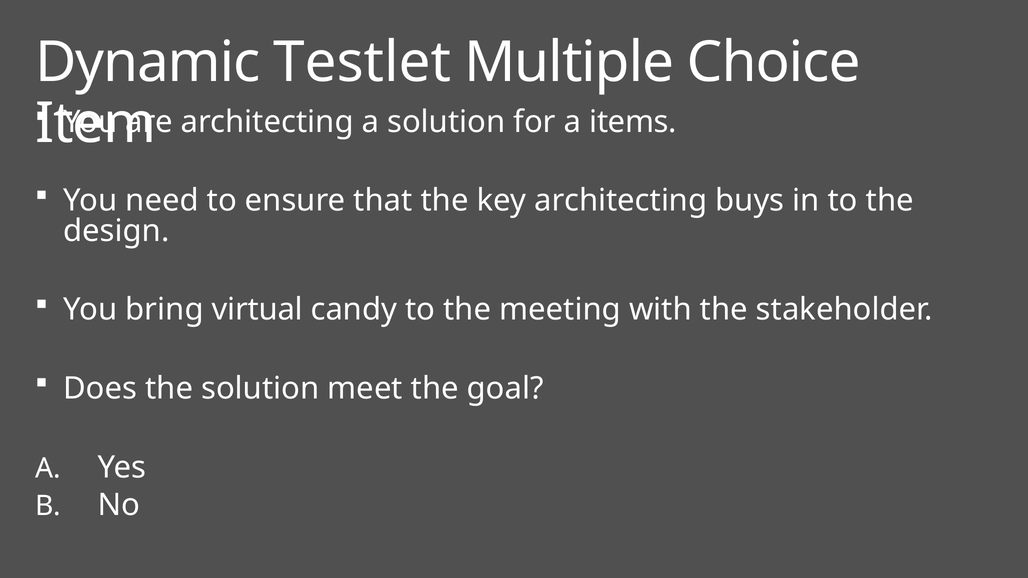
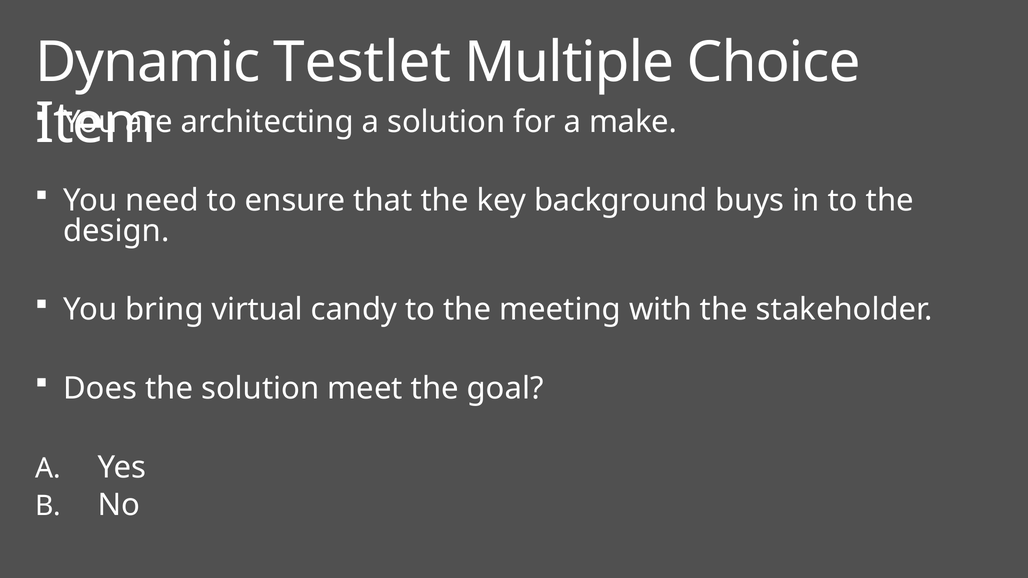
items: items -> make
key architecting: architecting -> background
